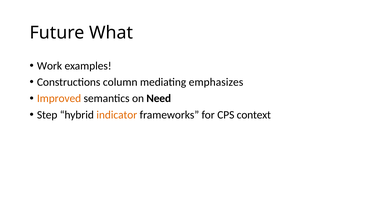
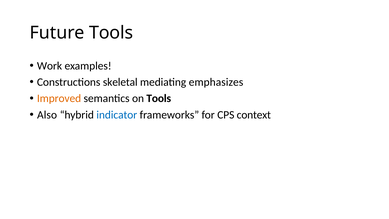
Future What: What -> Tools
column: column -> skeletal
on Need: Need -> Tools
Step: Step -> Also
indicator colour: orange -> blue
